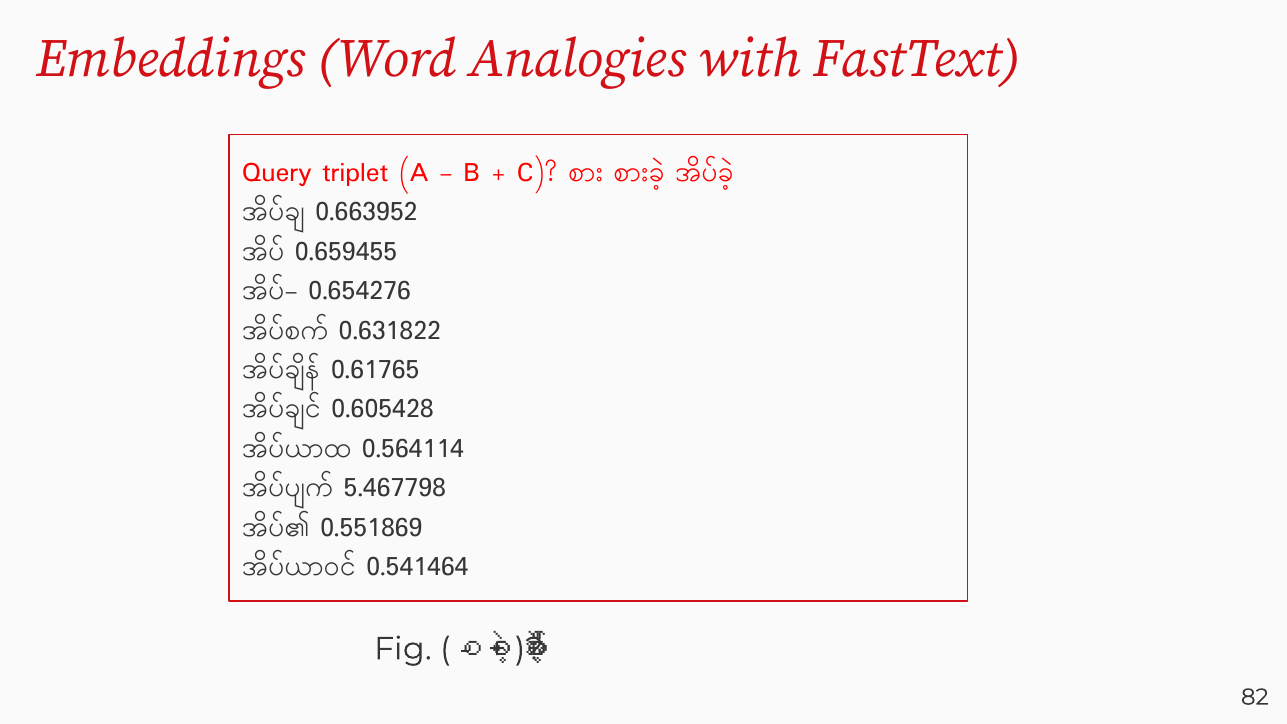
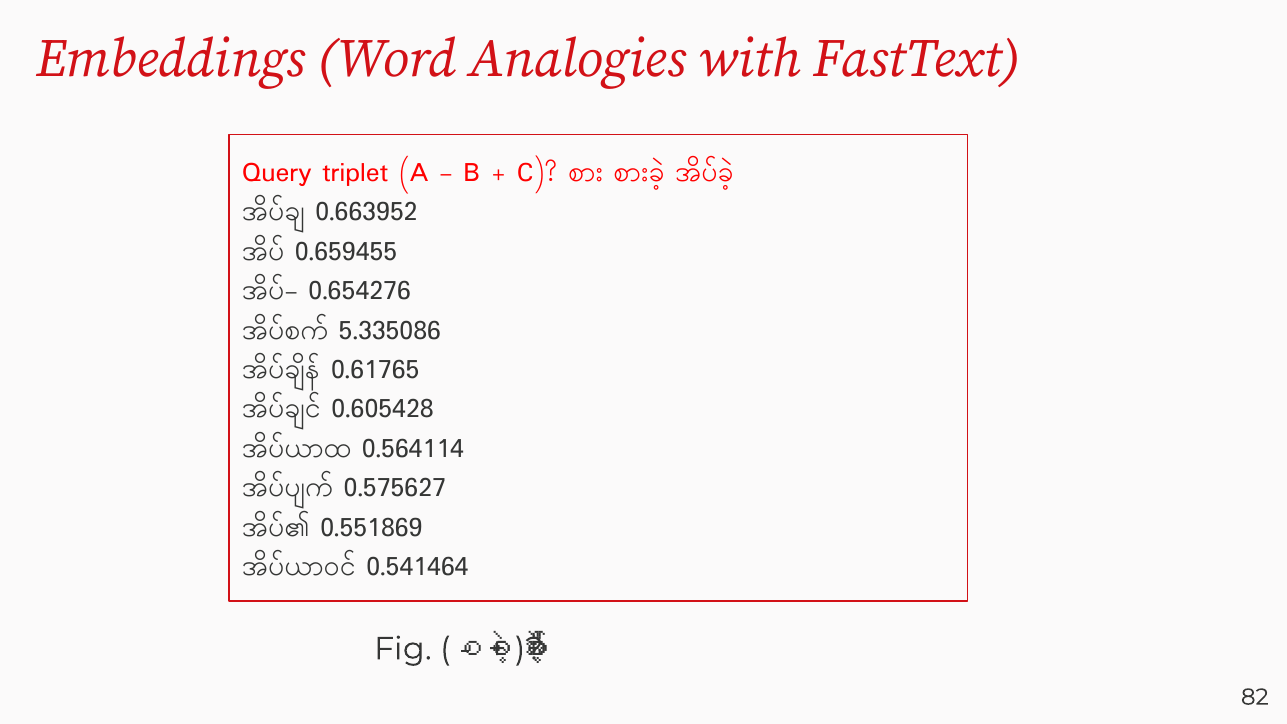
0.631822: 0.631822 -> 5.335086
5.467798: 5.467798 -> 0.575627
